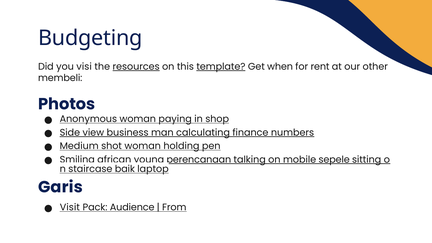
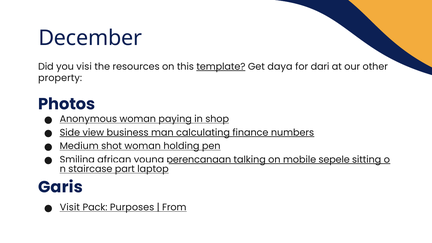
Budgeting: Budgeting -> December
resources underline: present -> none
when: when -> daya
rent: rent -> dari
membeli: membeli -> property
baik: baik -> part
Audience: Audience -> Purposes
